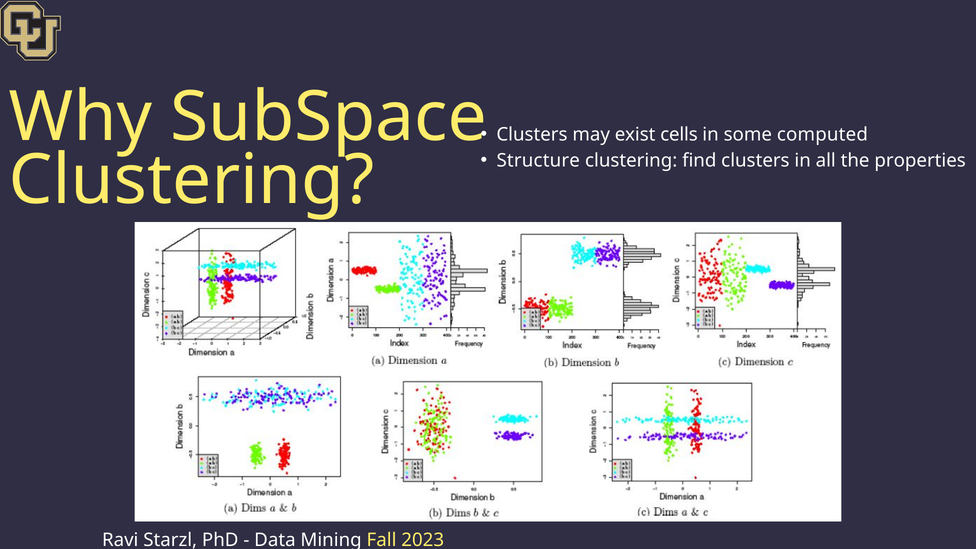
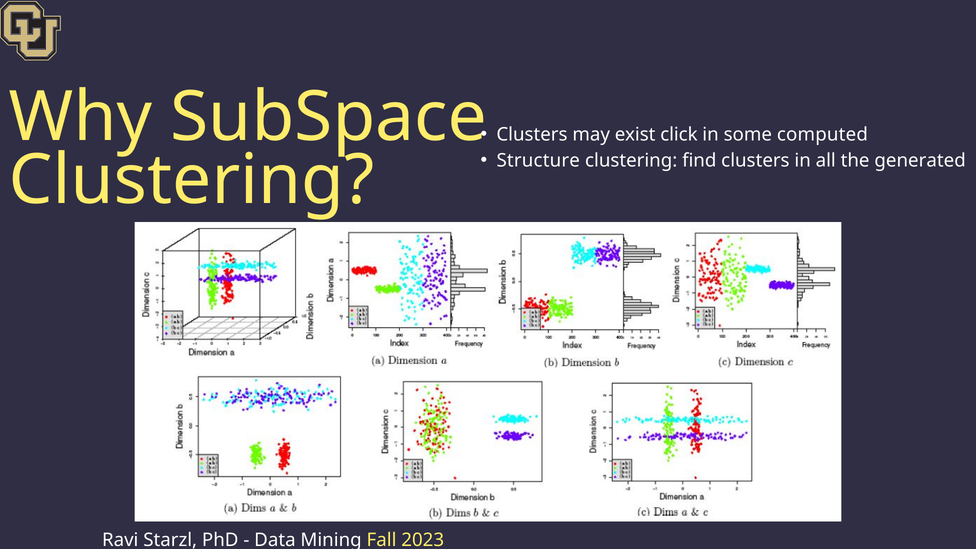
cells: cells -> click
properties: properties -> generated
